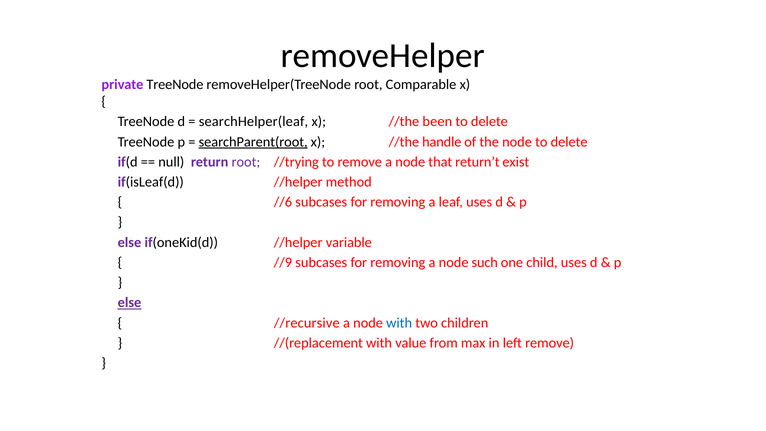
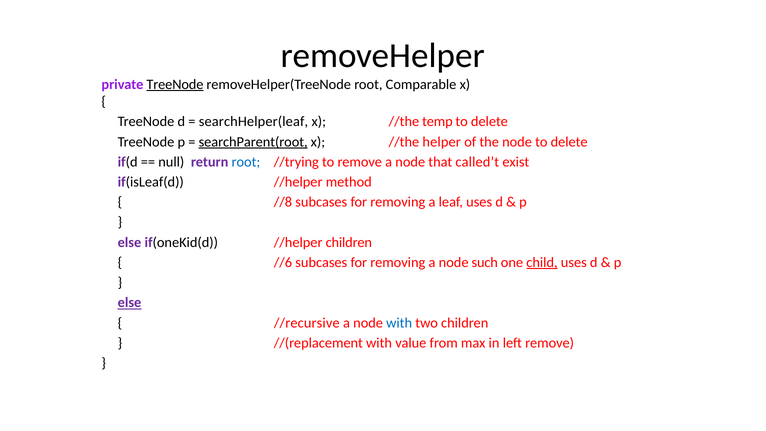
TreeNode at (175, 84) underline: none -> present
been: been -> temp
handle: handle -> helper
root at (246, 162) colour: purple -> blue
return’t: return’t -> called’t
//6: //6 -> //8
//helper variable: variable -> children
//9: //9 -> //6
child underline: none -> present
